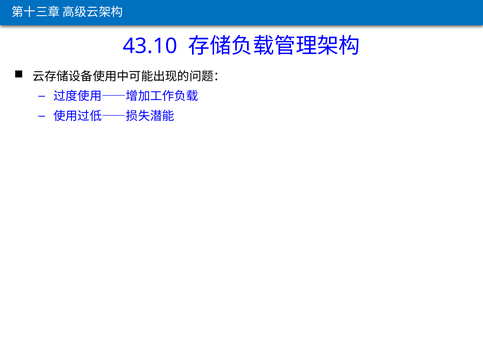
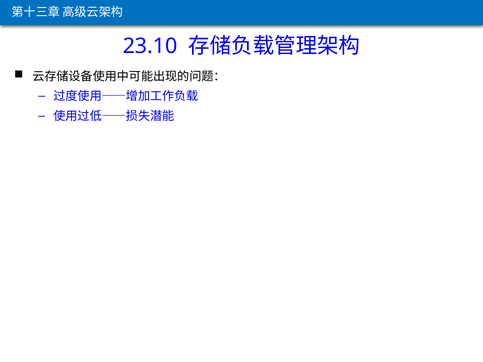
43.10: 43.10 -> 23.10
